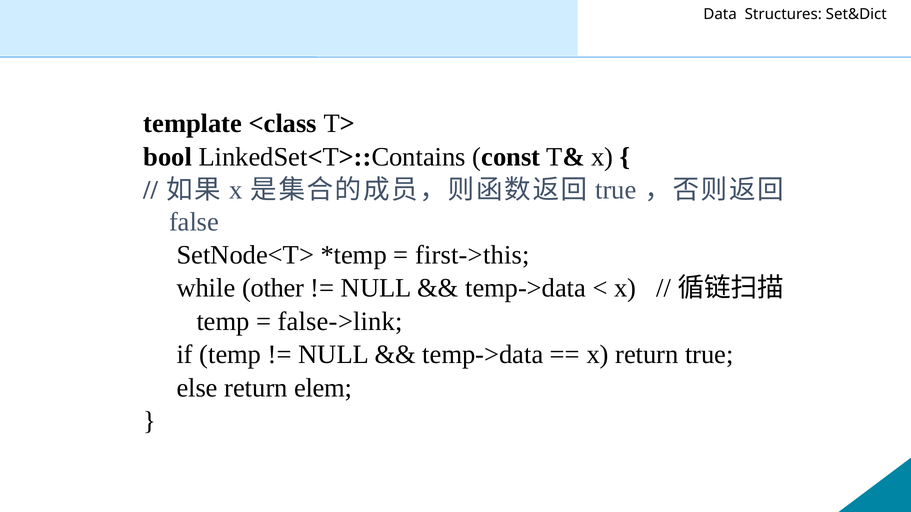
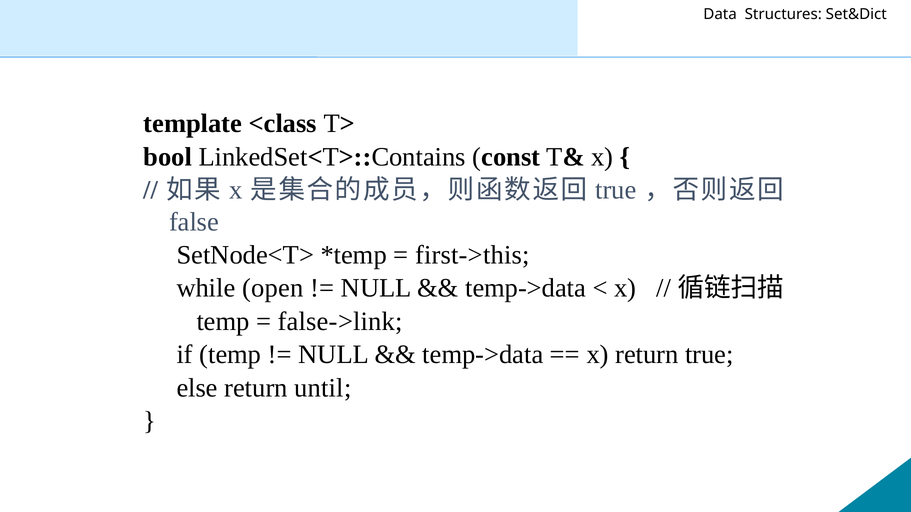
other: other -> open
elem: elem -> until
